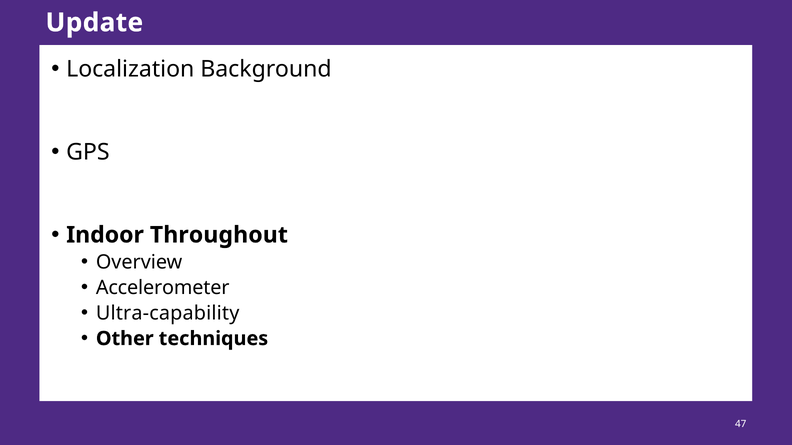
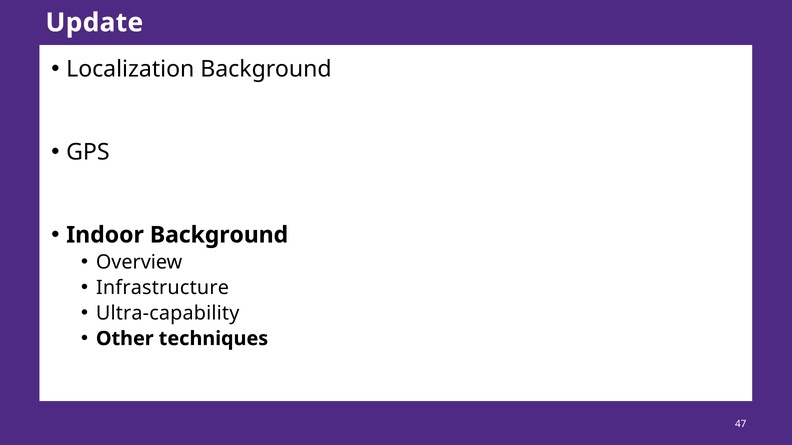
Indoor Throughout: Throughout -> Background
Accelerometer: Accelerometer -> Infrastructure
